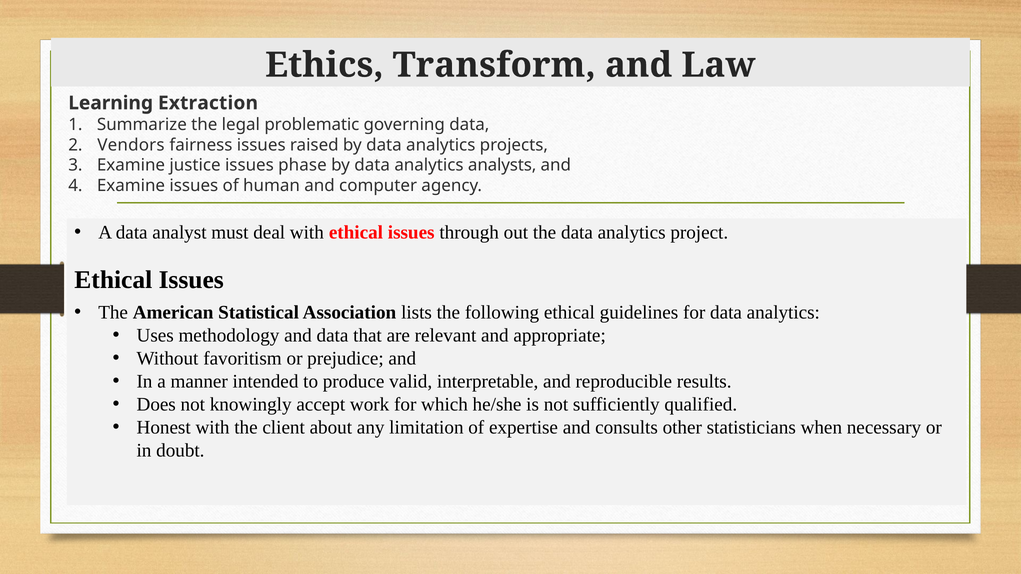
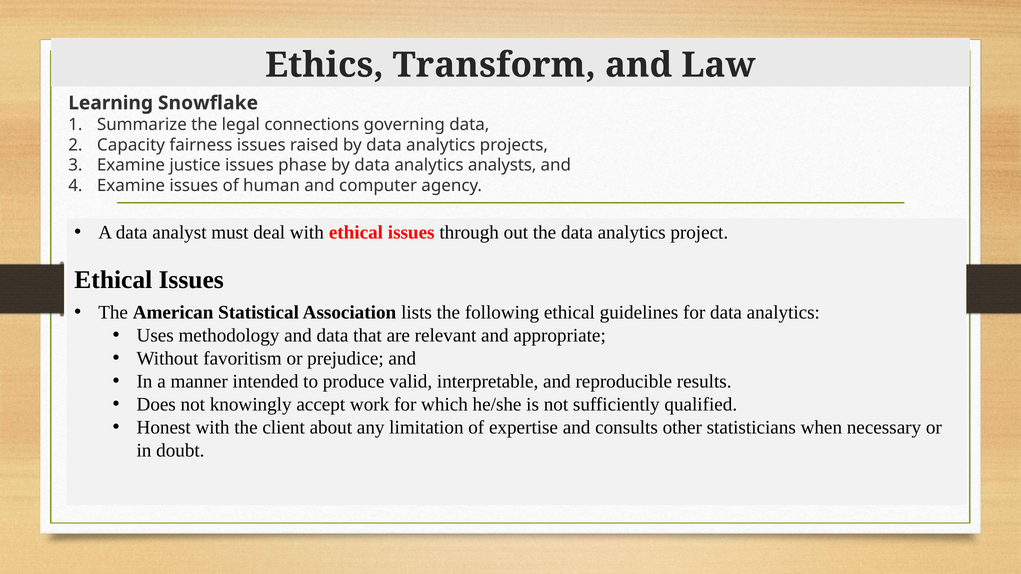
Extraction: Extraction -> Snowflake
problematic: problematic -> connections
Vendors: Vendors -> Capacity
